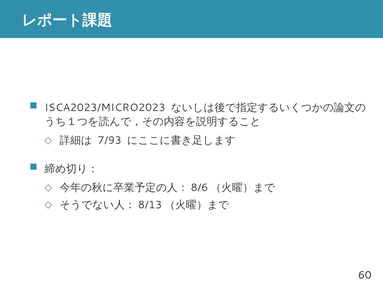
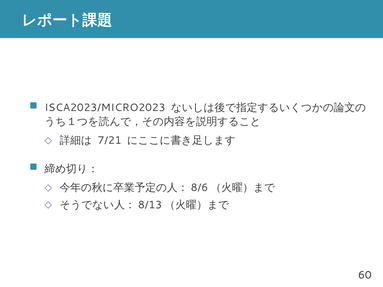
7/93: 7/93 -> 7/21
